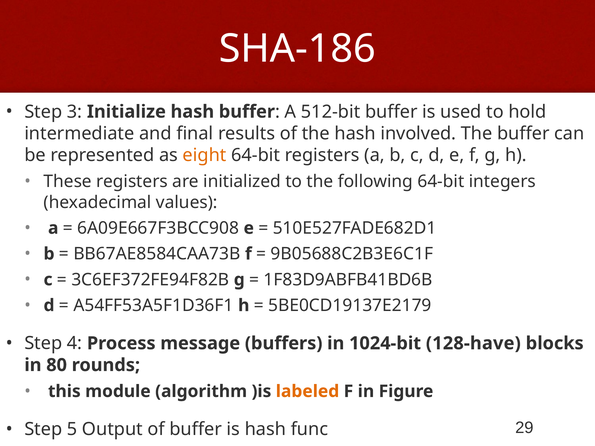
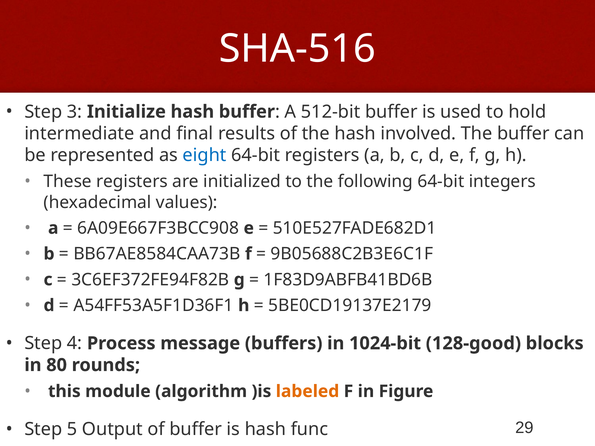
SHA-186: SHA-186 -> SHA-516
eight colour: orange -> blue
128-have: 128-have -> 128-good
